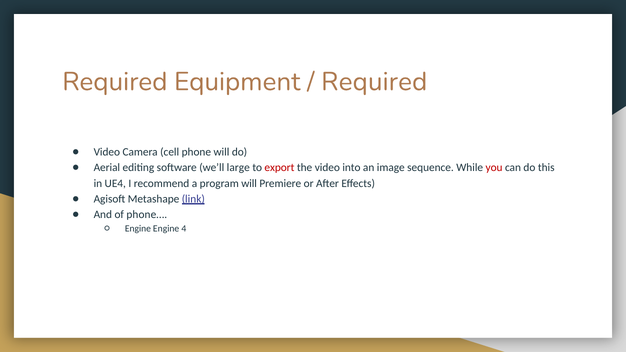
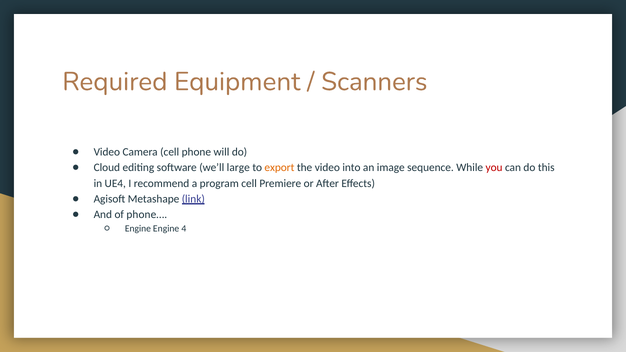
Required at (374, 82): Required -> Scanners
Aerial: Aerial -> Cloud
export colour: red -> orange
program will: will -> cell
